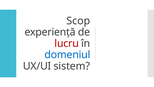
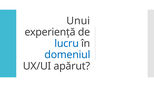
Scop: Scop -> Unui
lucru colour: red -> blue
sistem: sistem -> apărut
